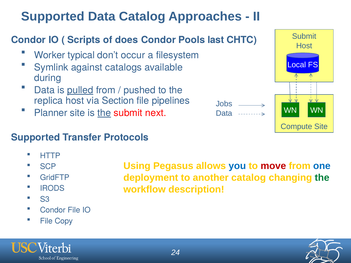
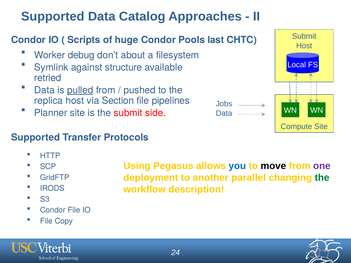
does: does -> huge
typical: typical -> debug
occur: occur -> about
catalogs: catalogs -> structure
during: during -> retried
the at (104, 113) underline: present -> none
next: next -> side
move colour: red -> black
one colour: blue -> purple
another catalog: catalog -> parallel
